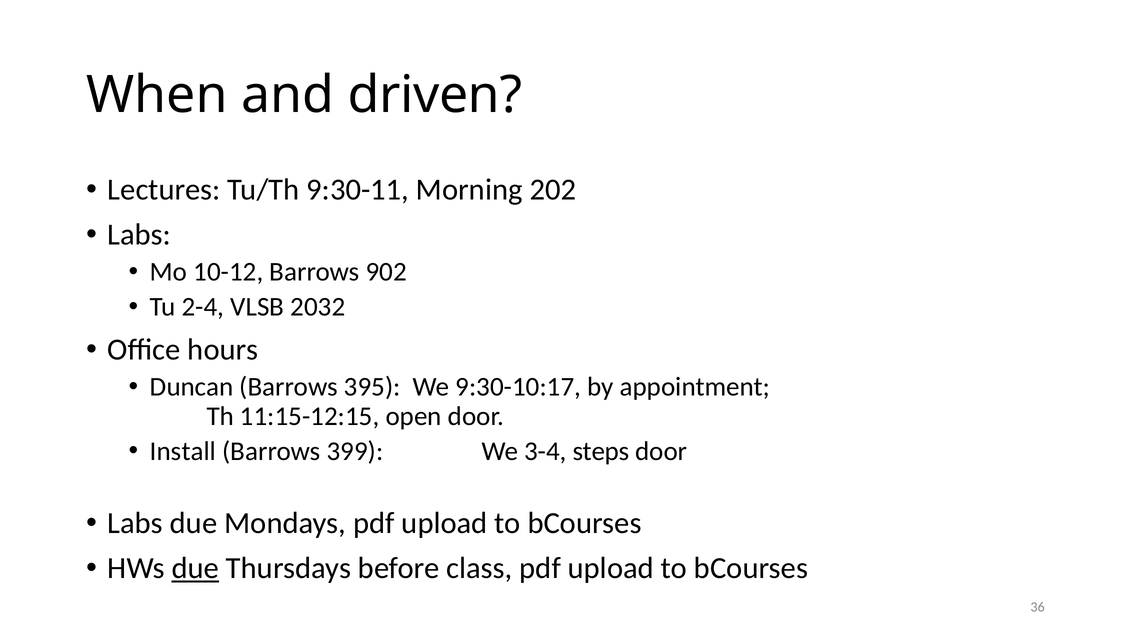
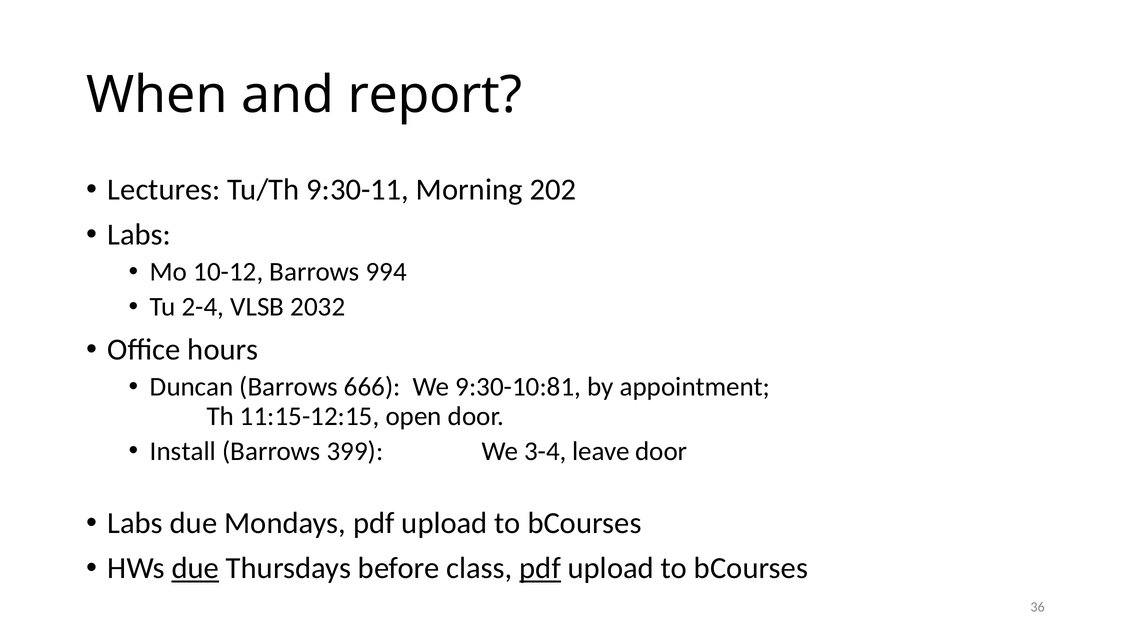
driven: driven -> report
902: 902 -> 994
395: 395 -> 666
9:30-10:17: 9:30-10:17 -> 9:30-10:81
steps: steps -> leave
pdf at (540, 568) underline: none -> present
